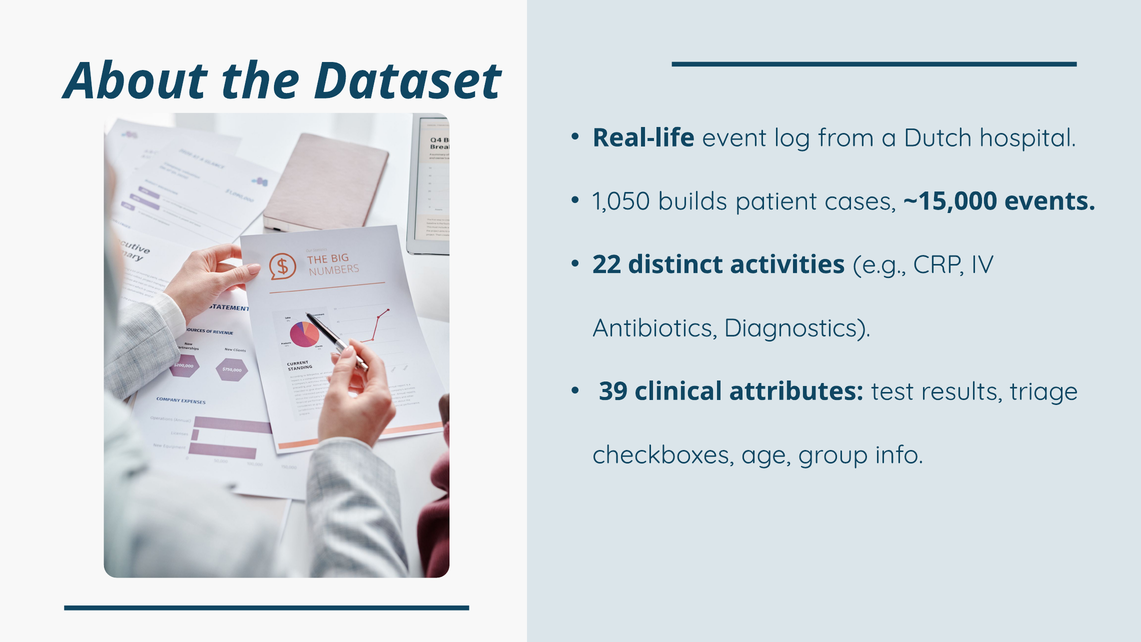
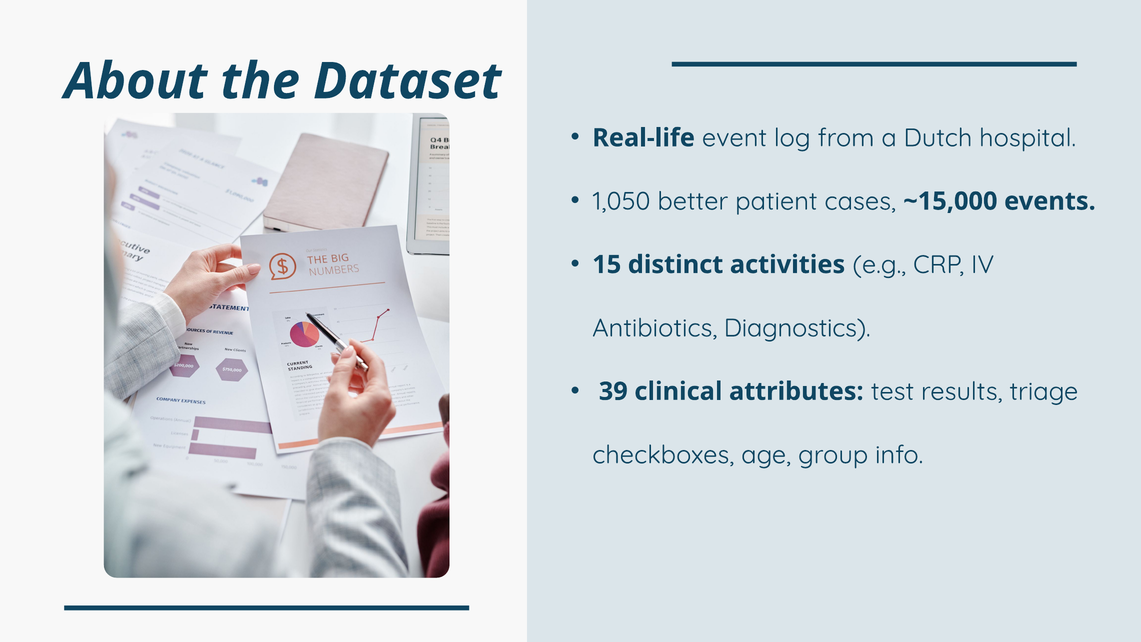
builds: builds -> better
22: 22 -> 15
